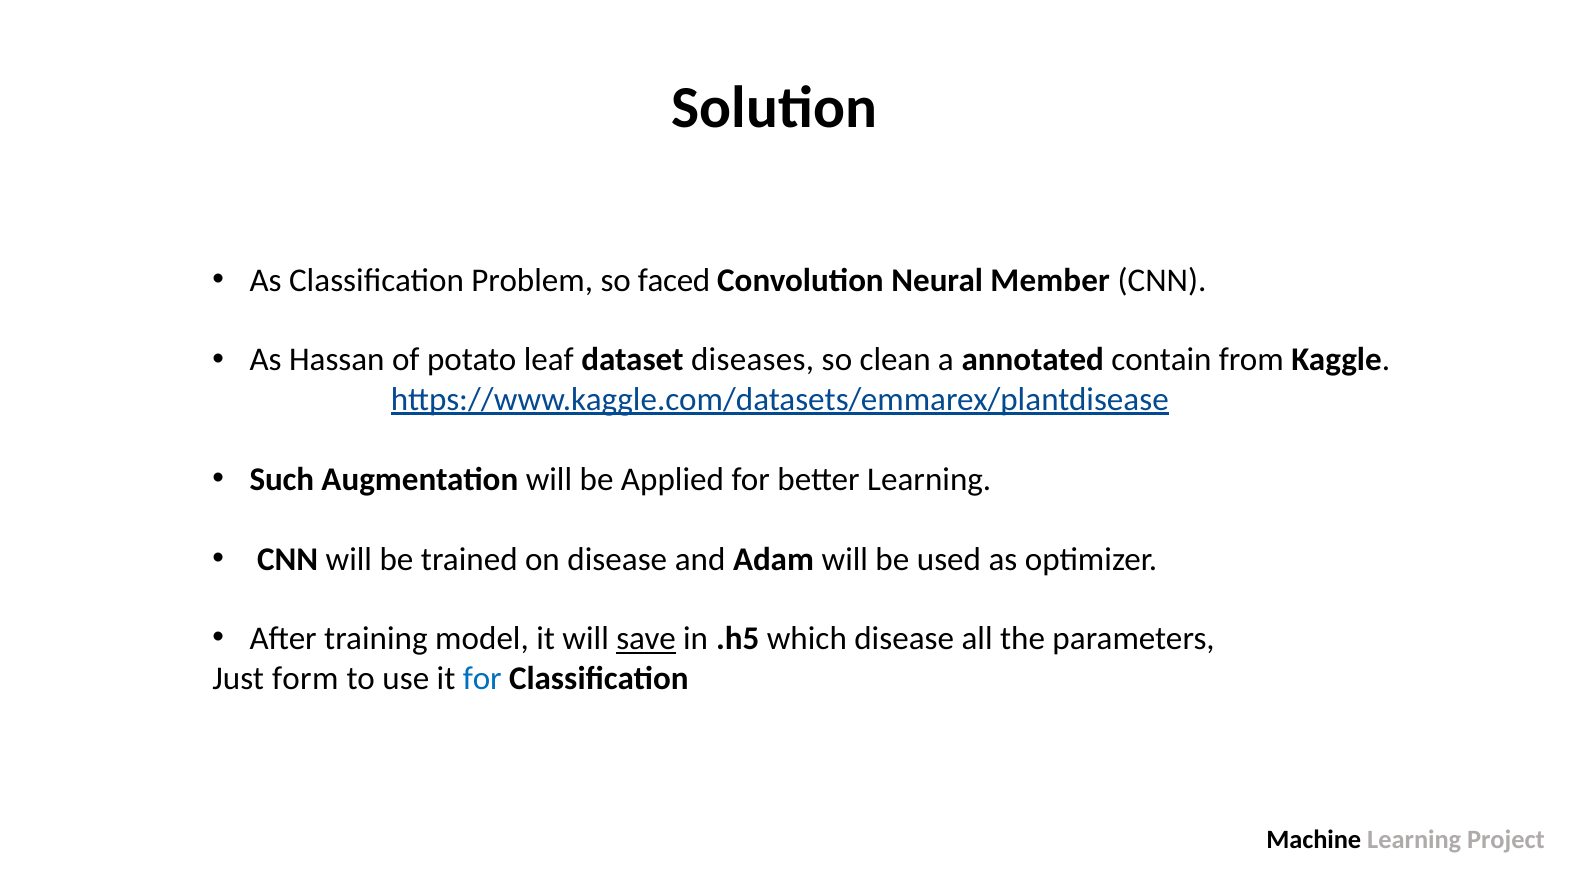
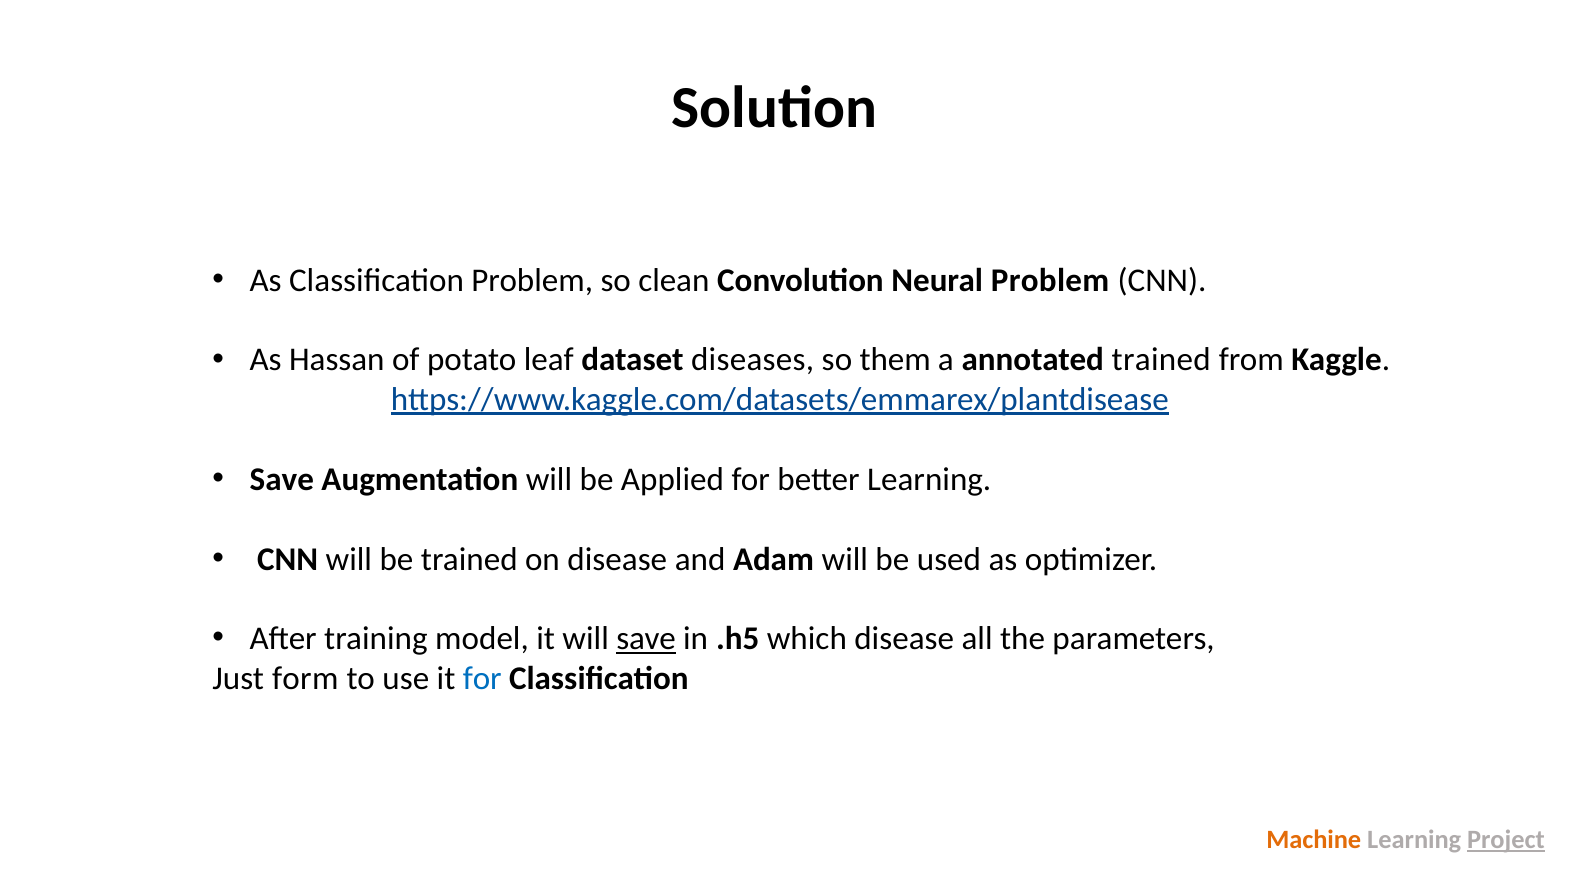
faced: faced -> clean
Neural Member: Member -> Problem
clean: clean -> them
annotated contain: contain -> trained
Such at (282, 480): Such -> Save
Machine colour: black -> orange
Project underline: none -> present
